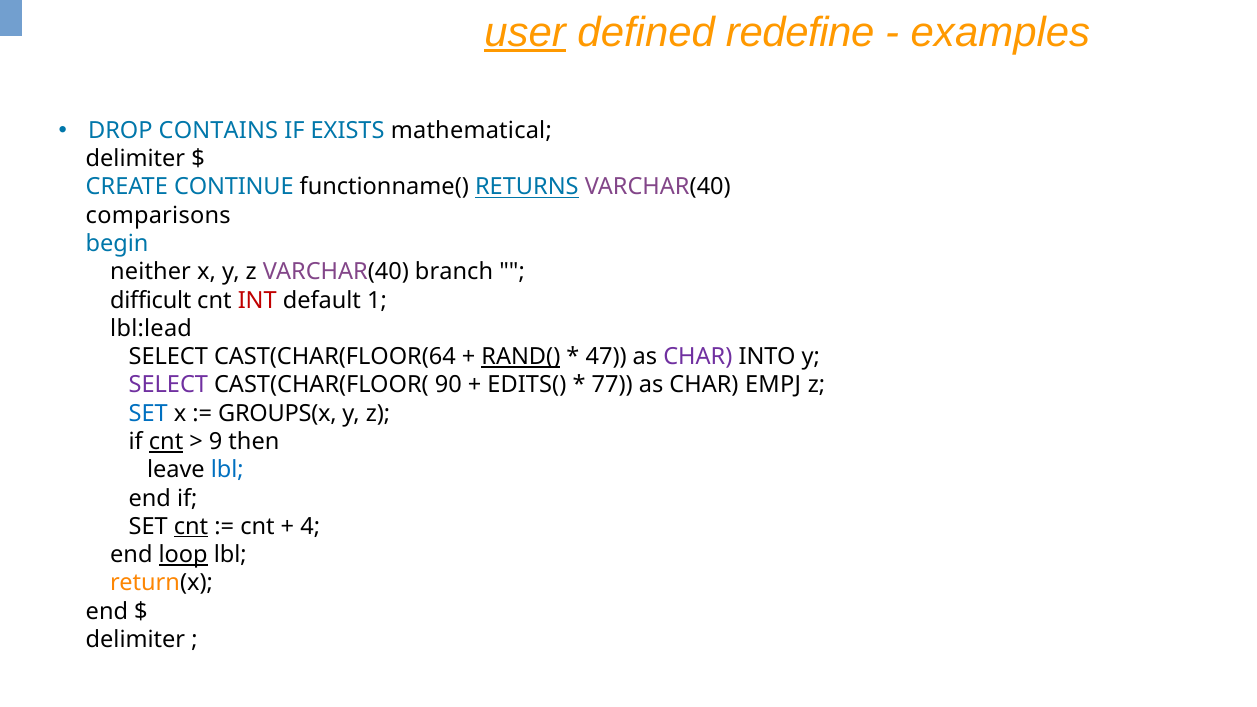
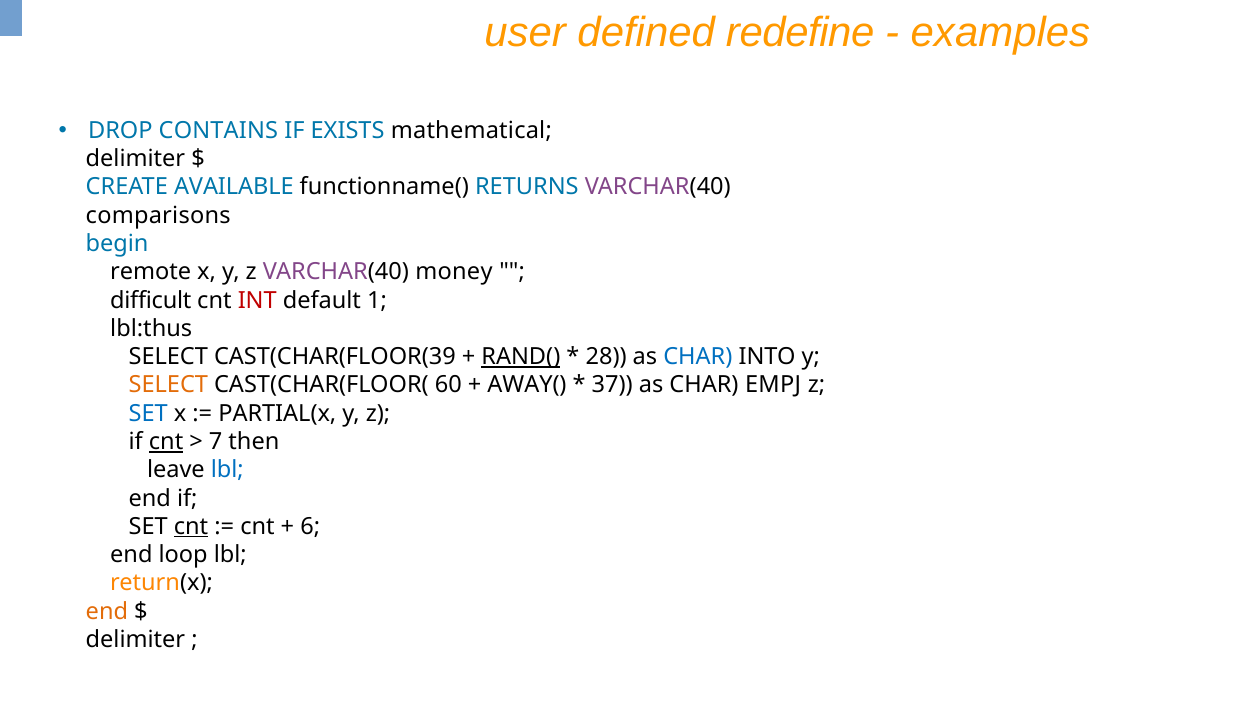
user underline: present -> none
CONTINUE: CONTINUE -> AVAILABLE
RETURNS underline: present -> none
neither: neither -> remote
branch: branch -> money
lbl:lead: lbl:lead -> lbl:thus
CAST(CHAR(FLOOR(64: CAST(CHAR(FLOOR(64 -> CAST(CHAR(FLOOR(39
47: 47 -> 28
CHAR at (698, 357) colour: purple -> blue
SELECT at (168, 385) colour: purple -> orange
90: 90 -> 60
EDITS(: EDITS( -> AWAY(
77: 77 -> 37
GROUPS(x: GROUPS(x -> PARTIAL(x
9: 9 -> 7
4: 4 -> 6
loop underline: present -> none
end at (107, 611) colour: black -> orange
